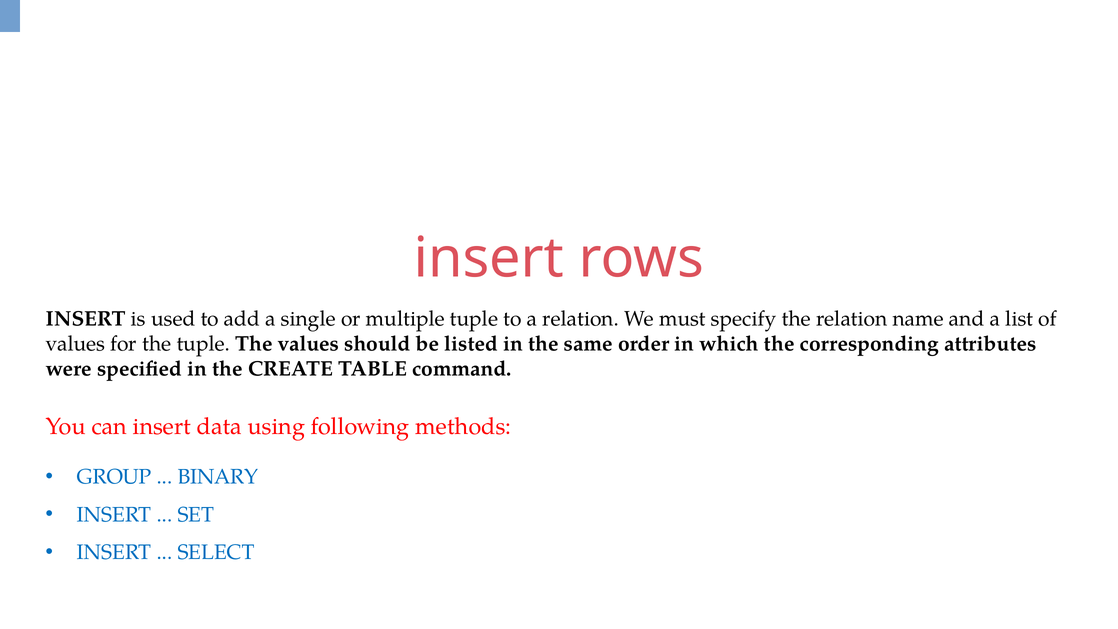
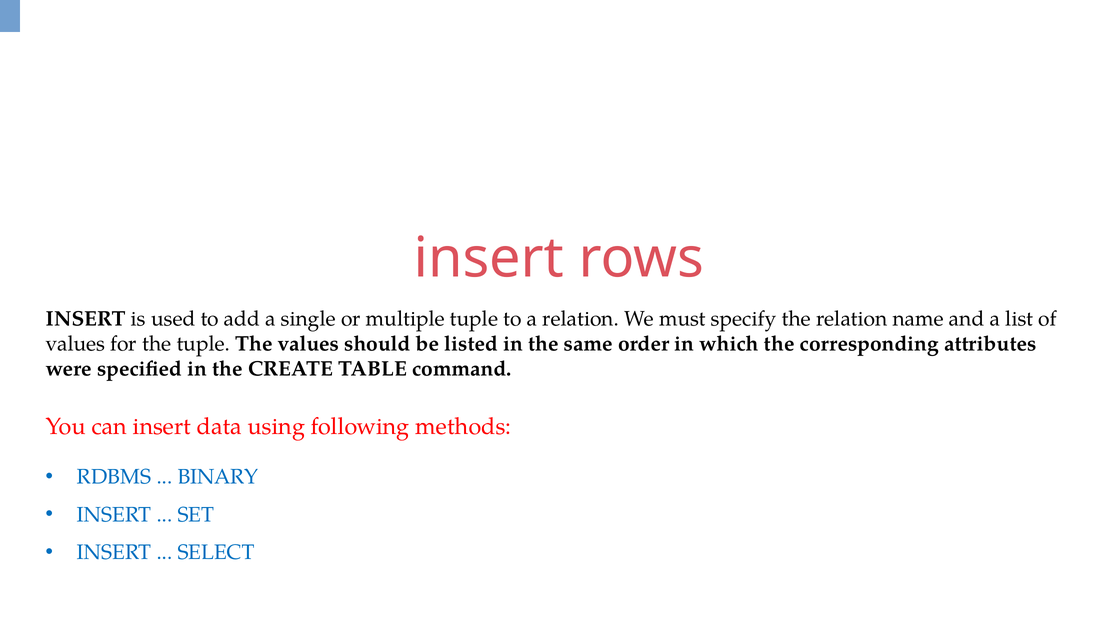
GROUP: GROUP -> RDBMS
